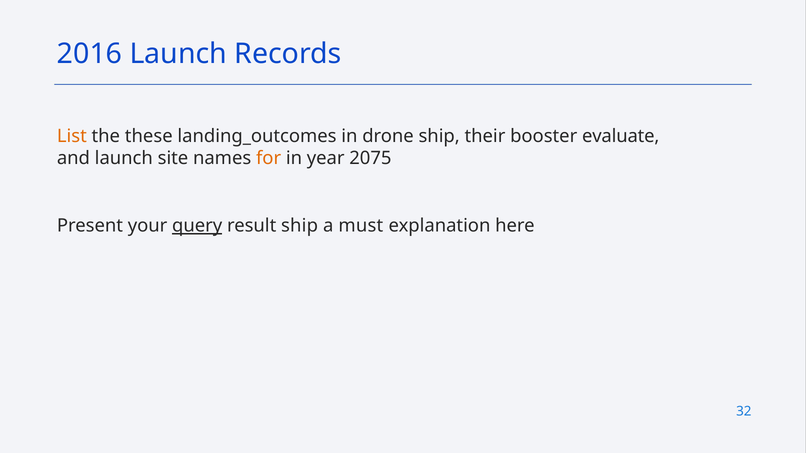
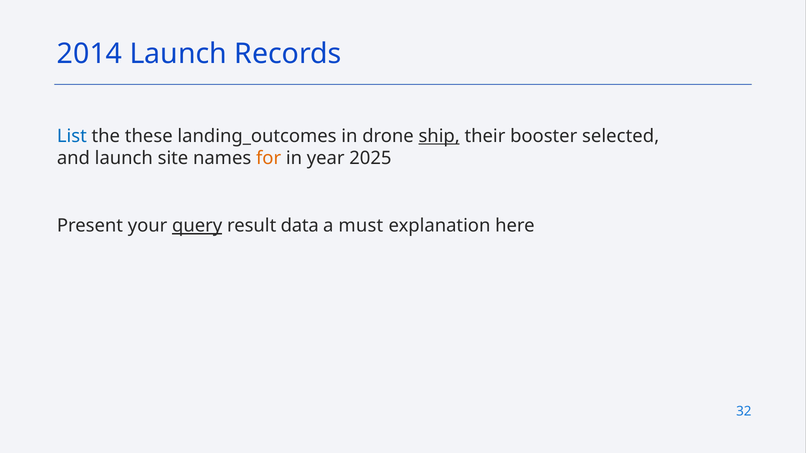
2016: 2016 -> 2014
List colour: orange -> blue
ship at (439, 136) underline: none -> present
evaluate: evaluate -> selected
2075: 2075 -> 2025
result ship: ship -> data
